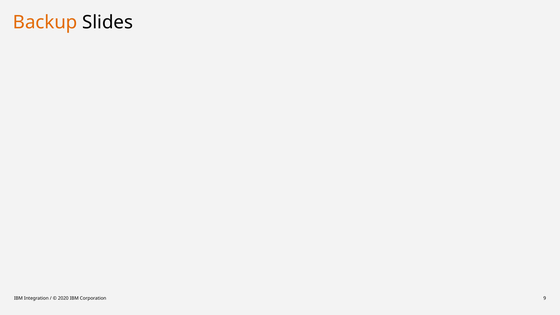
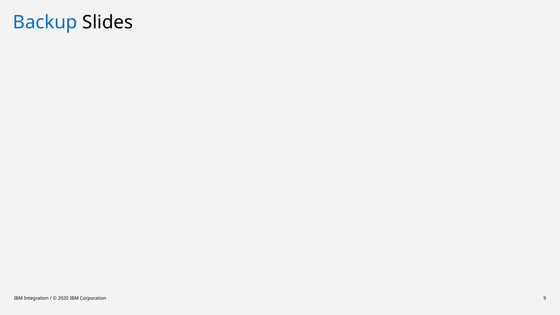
Backup colour: orange -> blue
